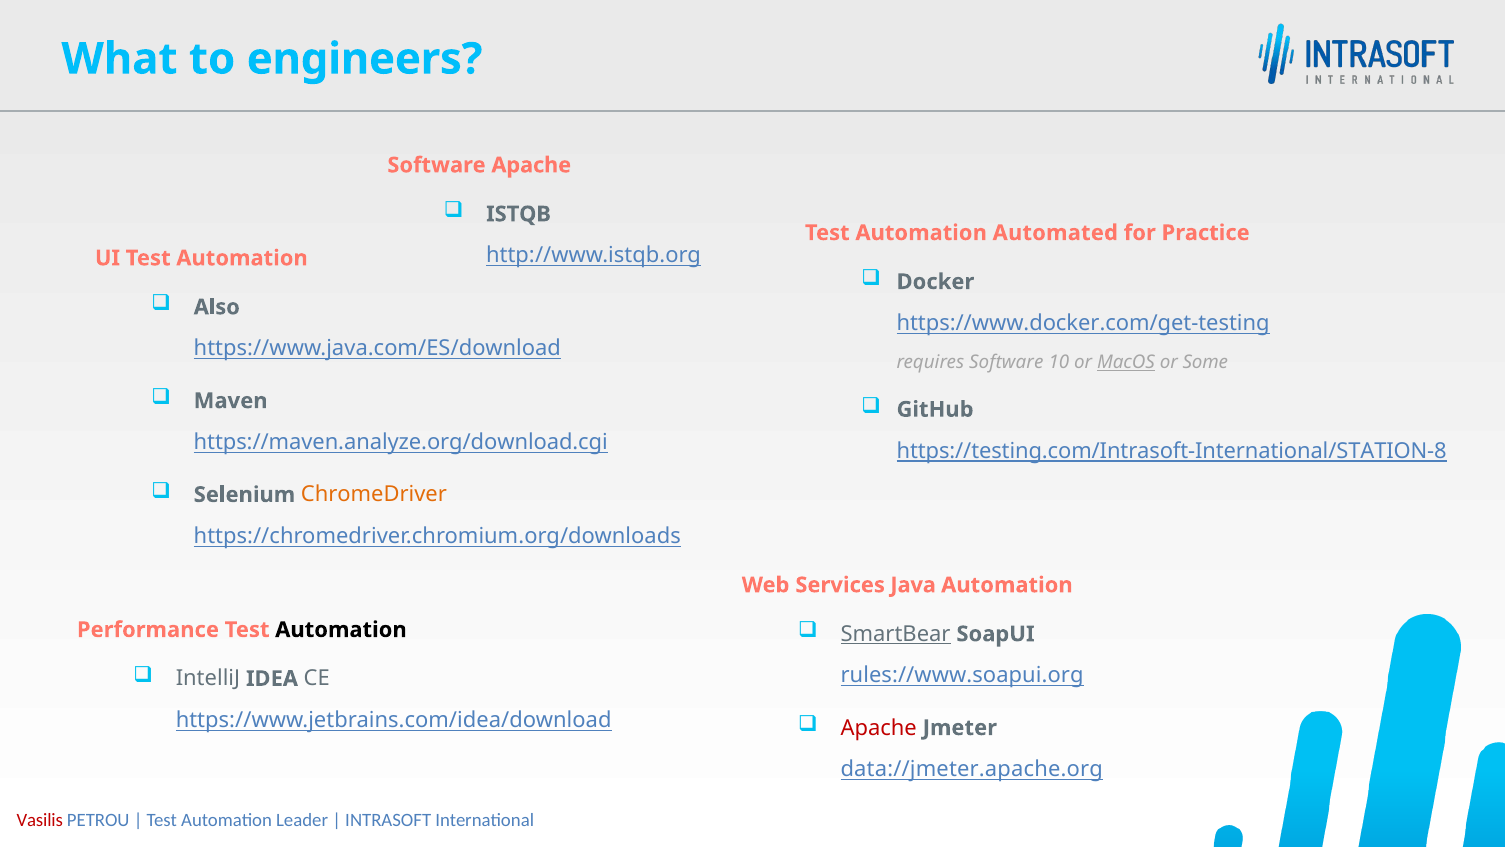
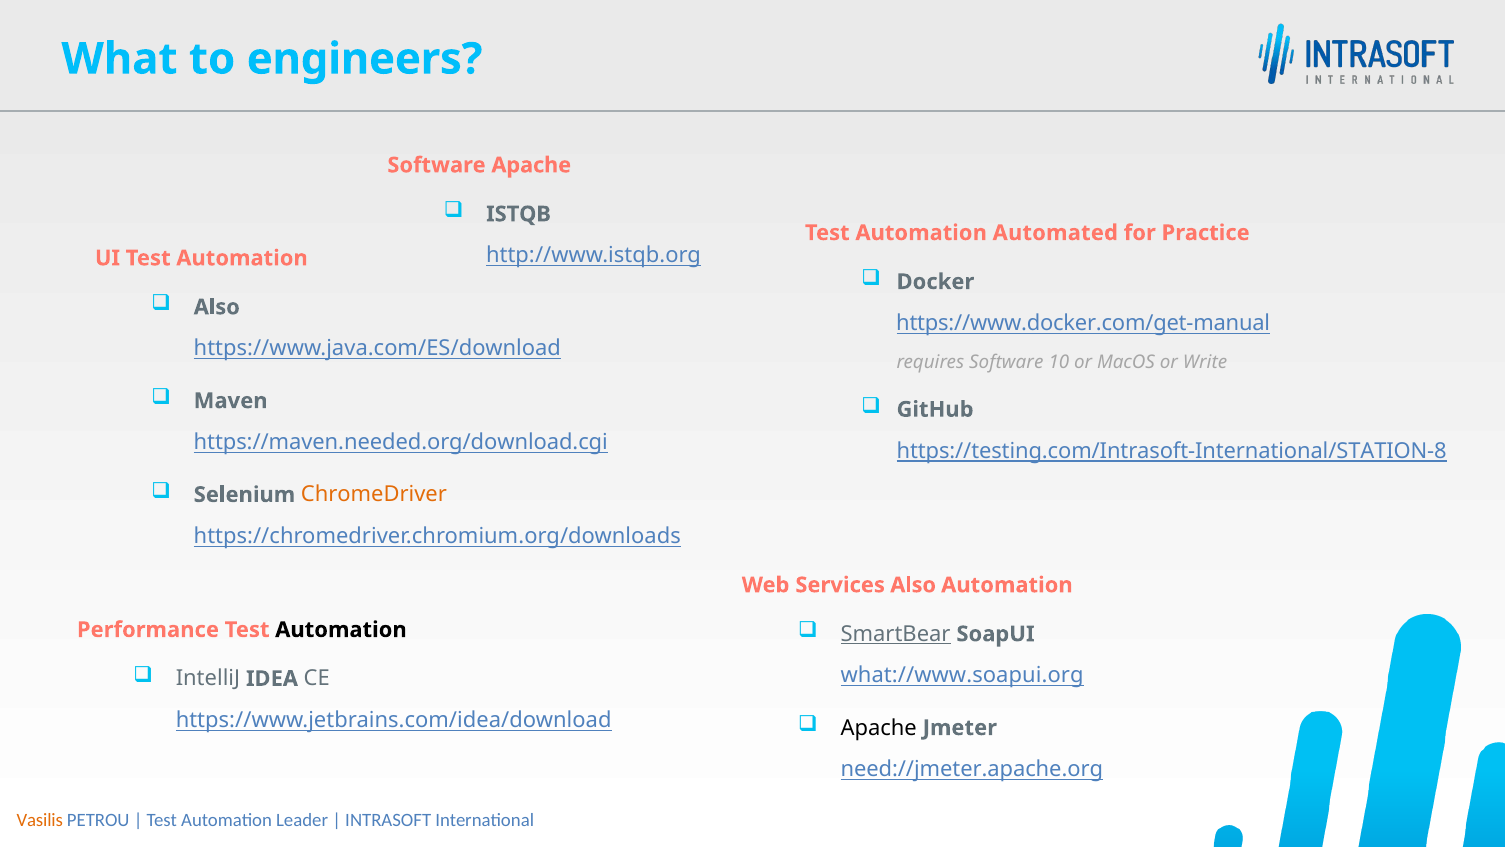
https://www.docker.com/get-testing: https://www.docker.com/get-testing -> https://www.docker.com/get-manual
MacOS underline: present -> none
Some: Some -> Write
https://maven.analyze.org/download.cgi: https://maven.analyze.org/download.cgi -> https://maven.needed.org/download.cgi
Services Java: Java -> Also
rules://www.soapui.org: rules://www.soapui.org -> what://www.soapui.org
Apache at (879, 727) colour: red -> black
data://jmeter.apache.org: data://jmeter.apache.org -> need://jmeter.apache.org
Vasilis colour: red -> orange
